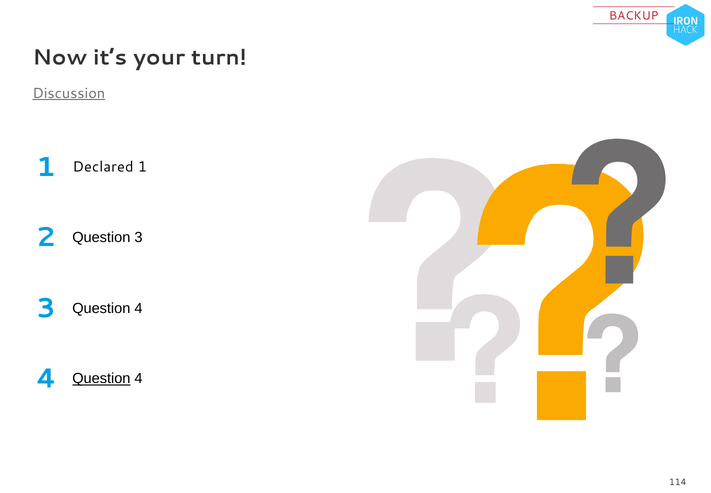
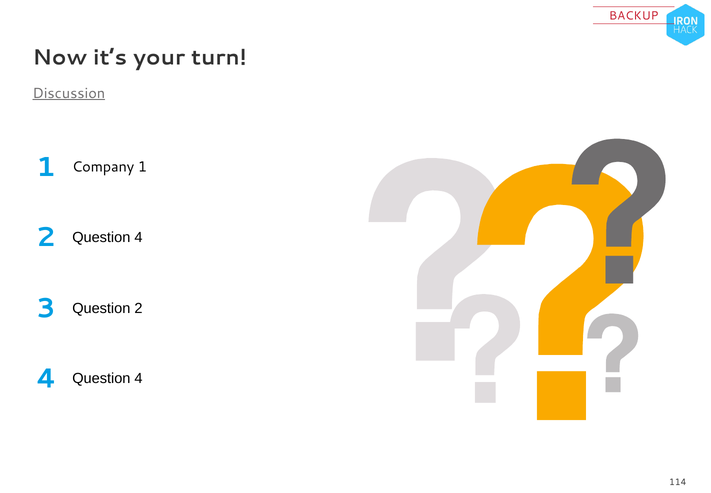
Declared: Declared -> Company
2 Question 3: 3 -> 4
4 at (138, 308): 4 -> 2
Question at (101, 378) underline: present -> none
